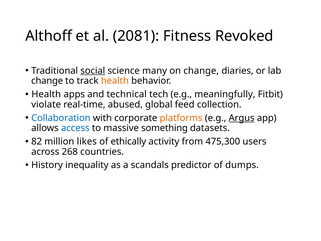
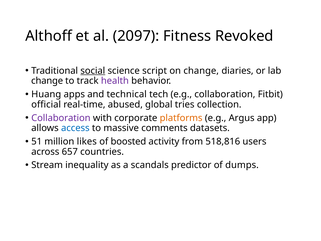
2081: 2081 -> 2097
many: many -> script
health at (115, 81) colour: orange -> purple
Health at (46, 94): Health -> Huang
e.g meaningfully: meaningfully -> collaboration
violate: violate -> official
feed: feed -> tries
Collaboration at (61, 118) colour: blue -> purple
Argus underline: present -> none
something: something -> comments
82: 82 -> 51
ethically: ethically -> boosted
475,300: 475,300 -> 518,816
268: 268 -> 657
History: History -> Stream
